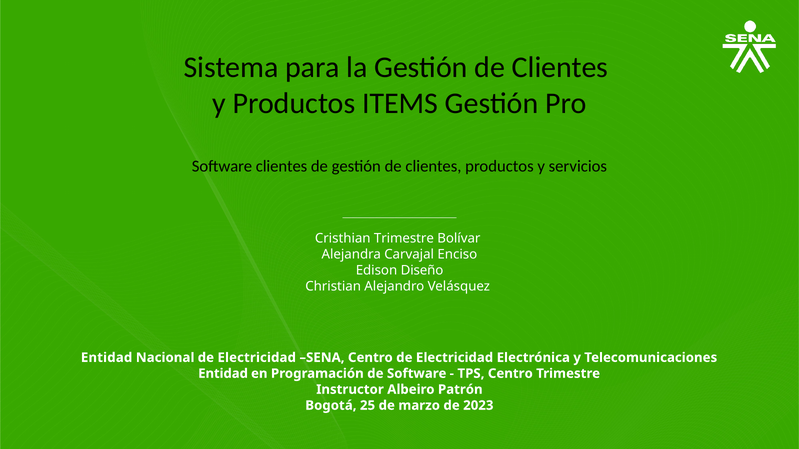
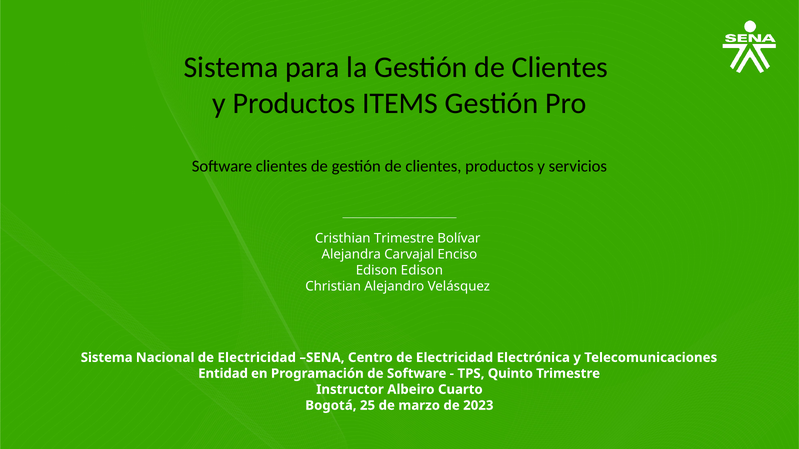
Edison Diseño: Diseño -> Edison
Entidad at (107, 358): Entidad -> Sistema
TPS Centro: Centro -> Quinto
Patrón: Patrón -> Cuarto
